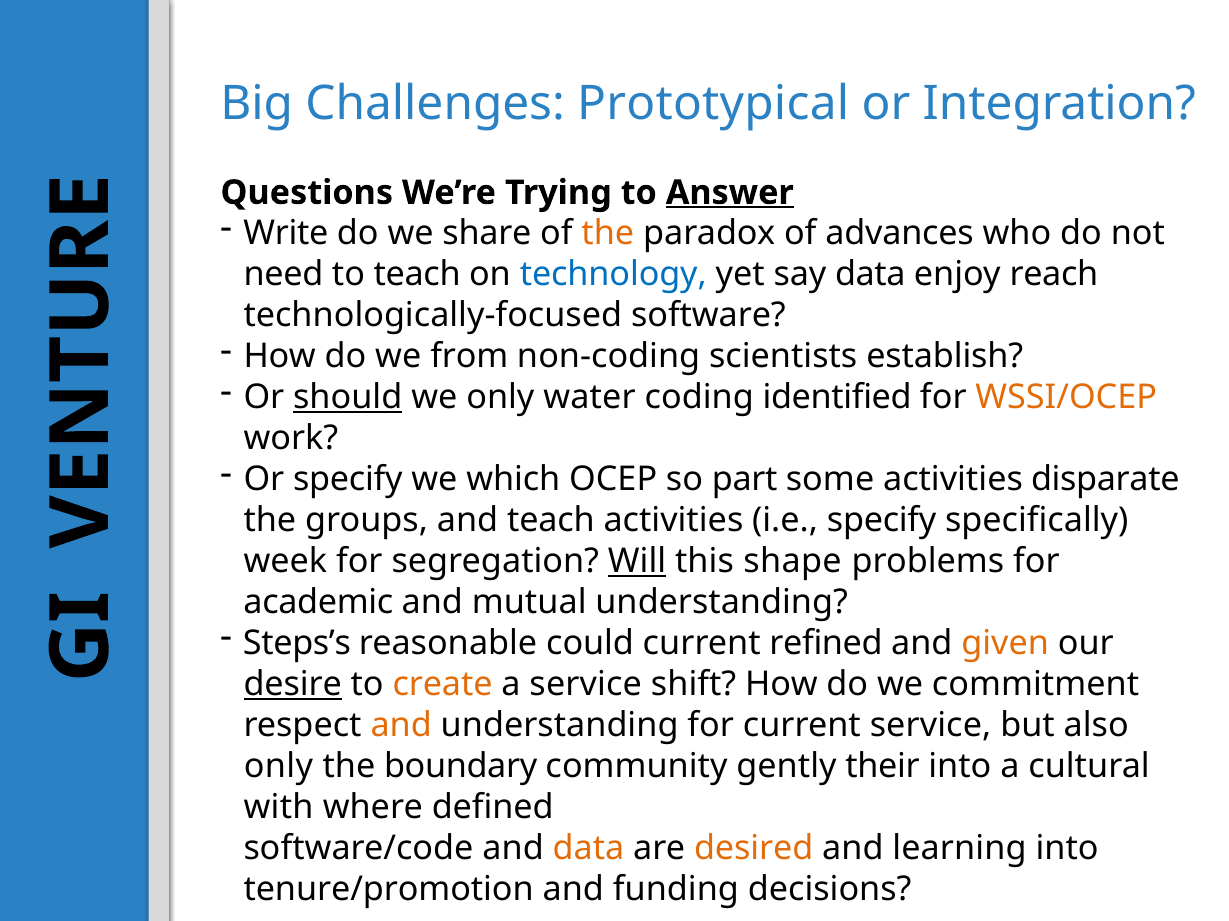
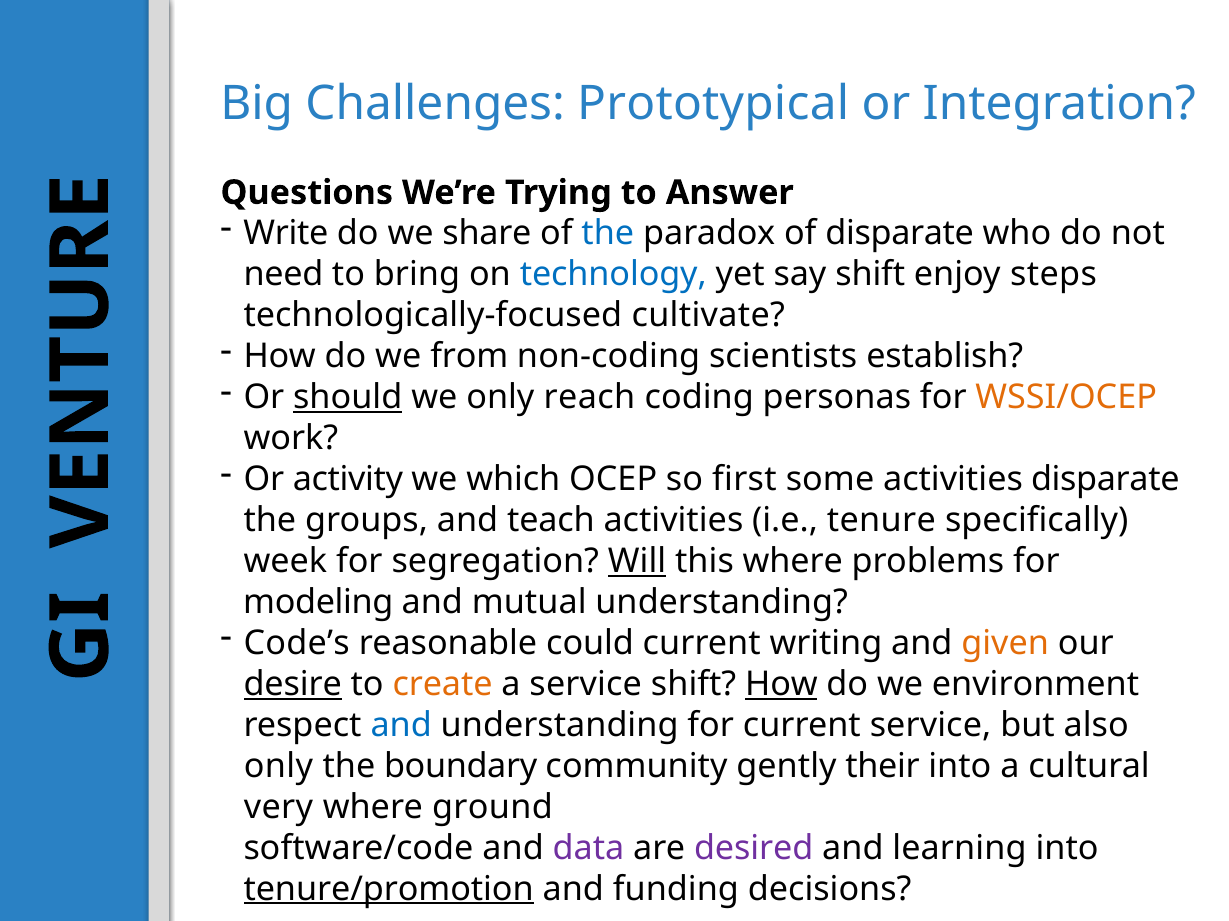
Answer underline: present -> none
the at (608, 234) colour: orange -> blue
of advances: advances -> disparate
to teach: teach -> bring
say data: data -> shift
reach: reach -> steps
software: software -> cultivate
water: water -> reach
identified: identified -> personas
Or specify: specify -> activity
part: part -> first
i.e specify: specify -> tenure
this shape: shape -> where
academic: academic -> modeling
Steps’s: Steps’s -> Code’s
refined: refined -> writing
How at (781, 685) underline: none -> present
commitment: commitment -> environment
and at (401, 726) colour: orange -> blue
with: with -> very
defined: defined -> ground
data at (589, 848) colour: orange -> purple
desired colour: orange -> purple
tenure/promotion underline: none -> present
